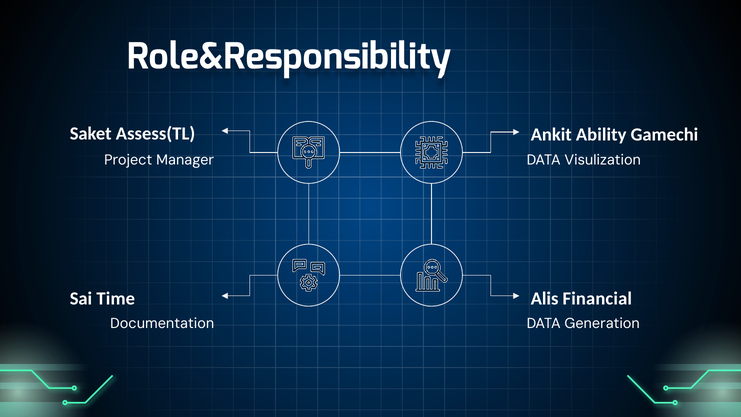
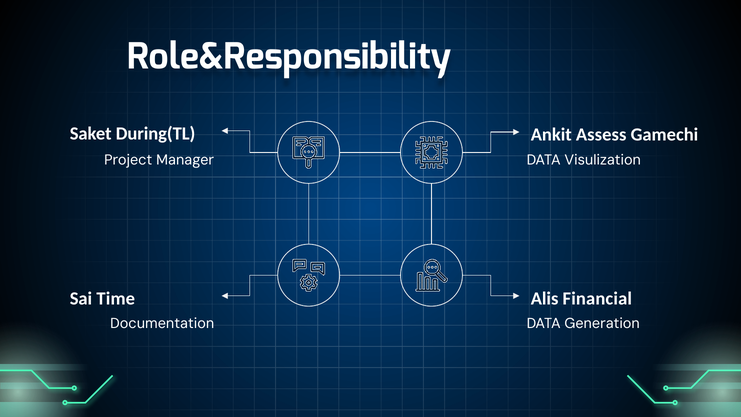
Assess(TL: Assess(TL -> During(TL
Ability: Ability -> Assess
